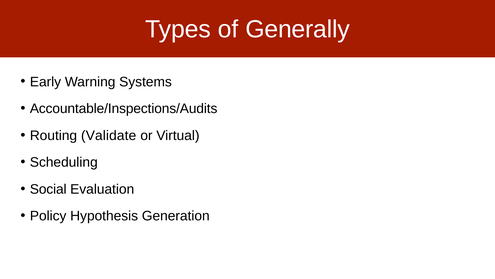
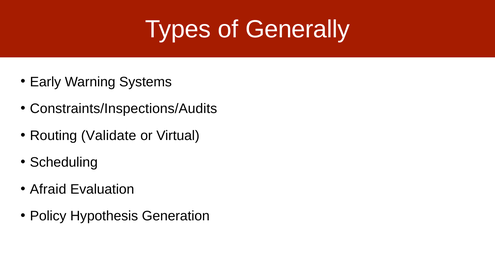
Accountable/Inspections/Audits: Accountable/Inspections/Audits -> Constraints/Inspections/Audits
Social: Social -> Afraid
